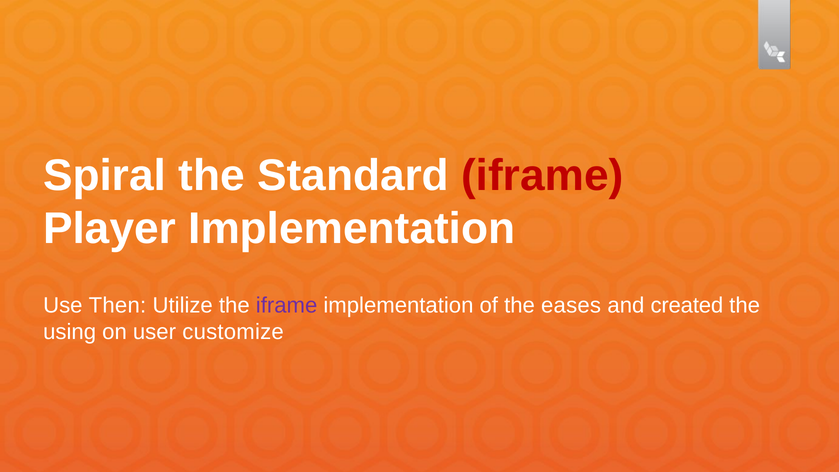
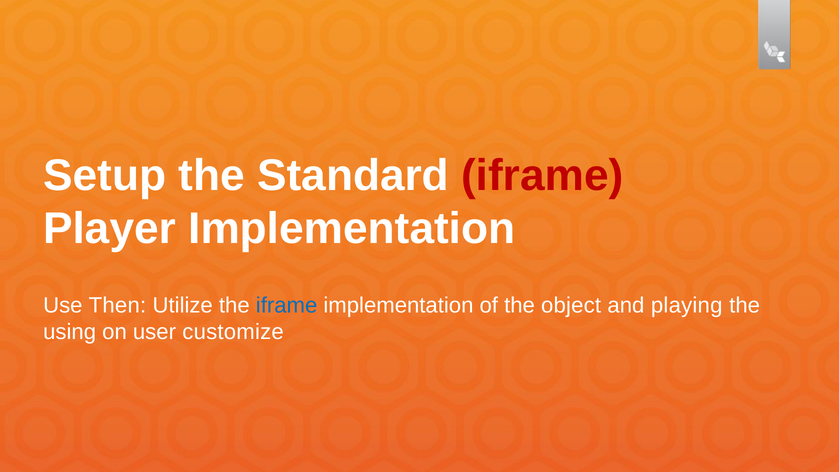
Spiral: Spiral -> Setup
iframe at (287, 305) colour: purple -> blue
eases: eases -> object
created: created -> playing
